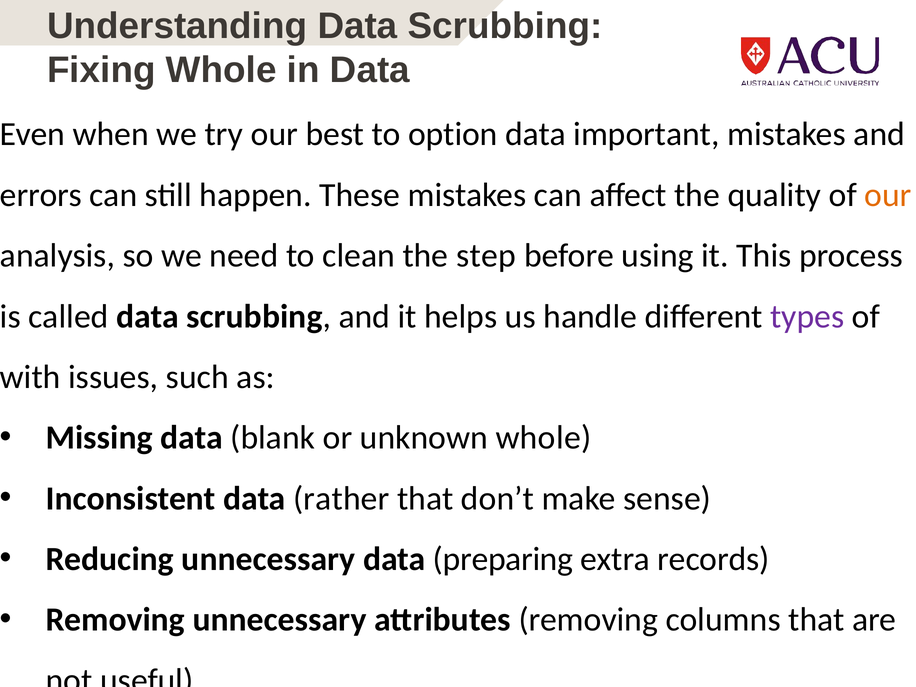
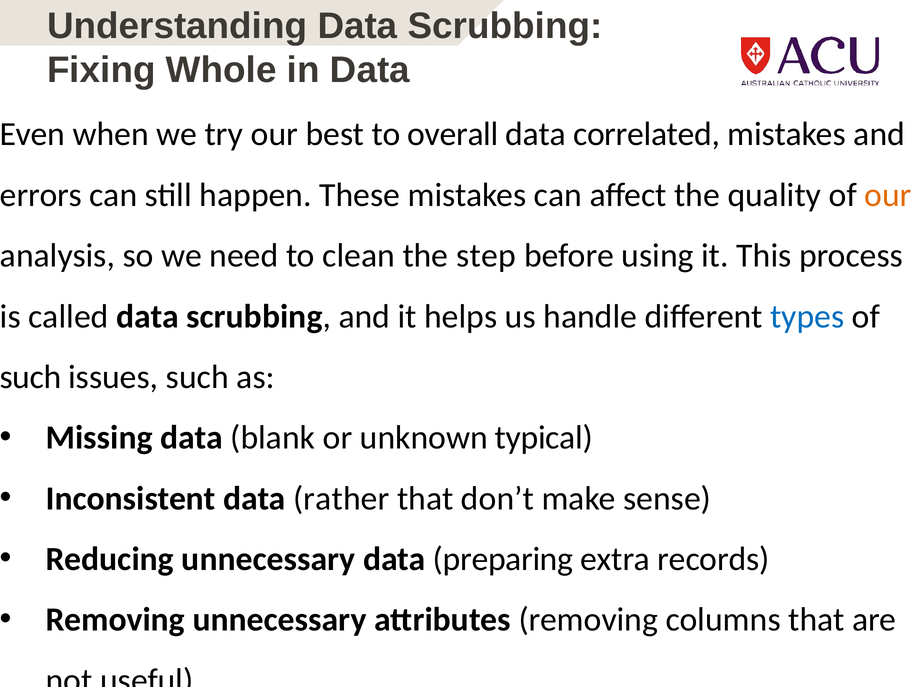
option: option -> overall
important: important -> correlated
types colour: purple -> blue
with at (30, 377): with -> such
unknown whole: whole -> typical
